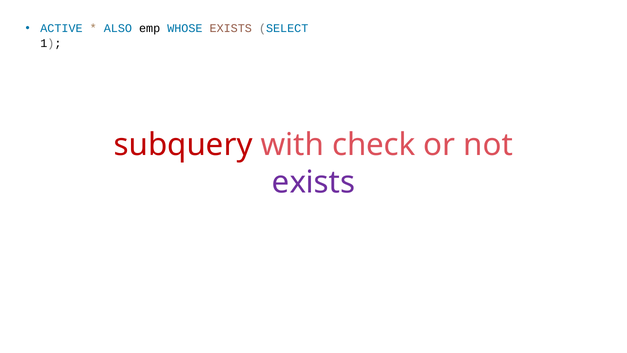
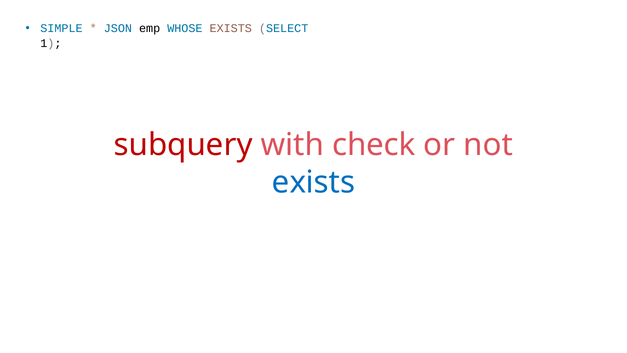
ACTIVE: ACTIVE -> SIMPLE
ALSO: ALSO -> JSON
exists at (313, 182) colour: purple -> blue
